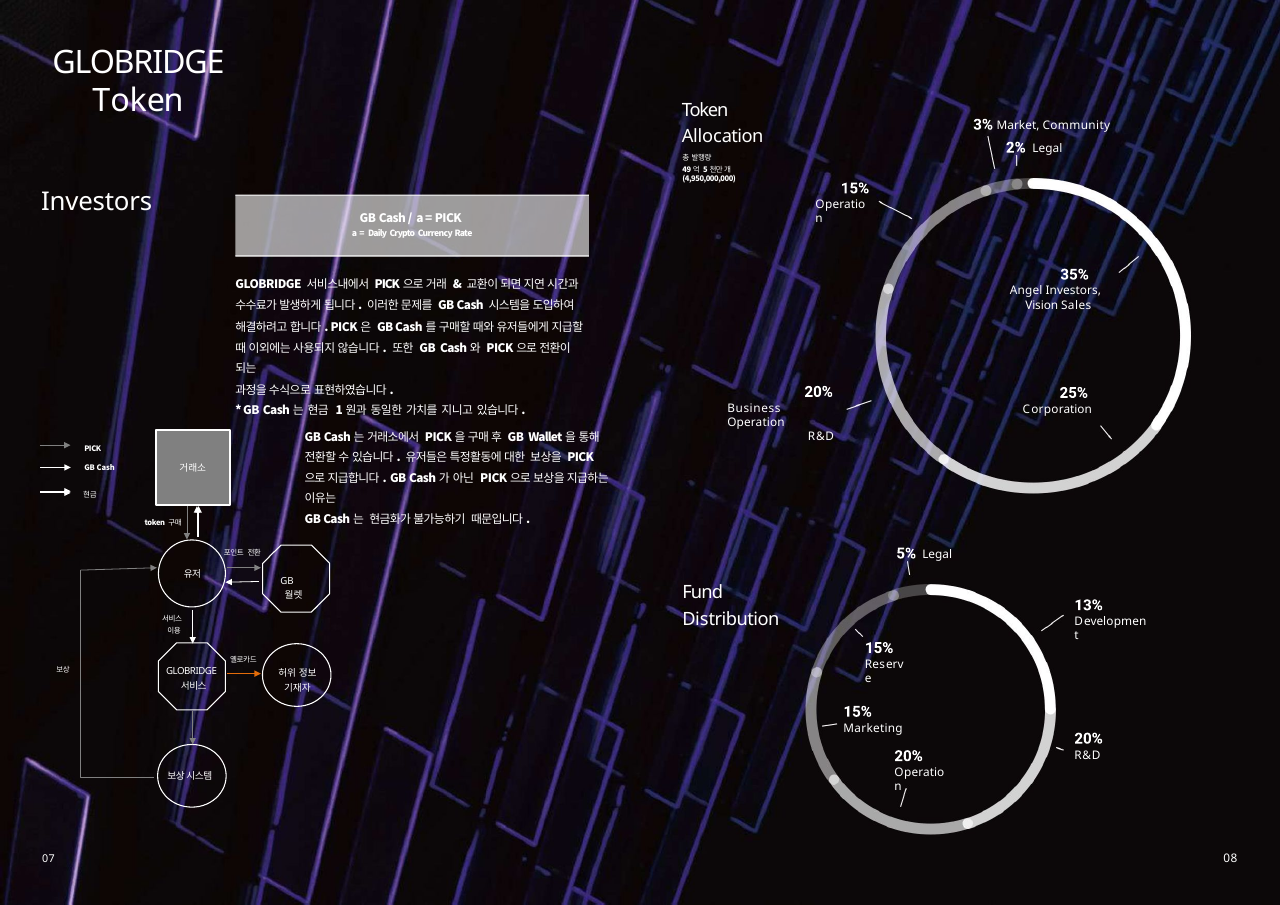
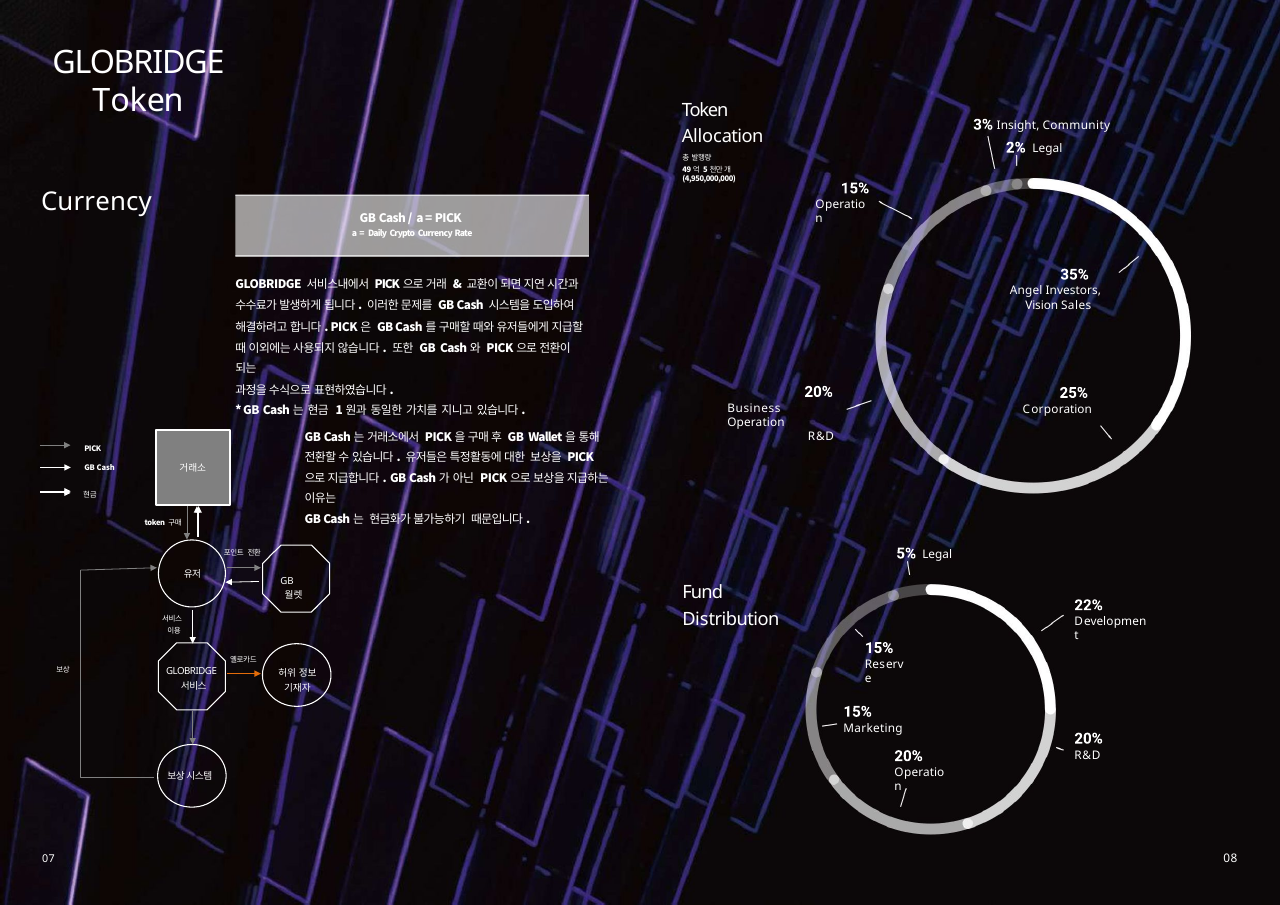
Market: Market -> Insight
Investors at (97, 202): Investors -> Currency
13%: 13% -> 22%
